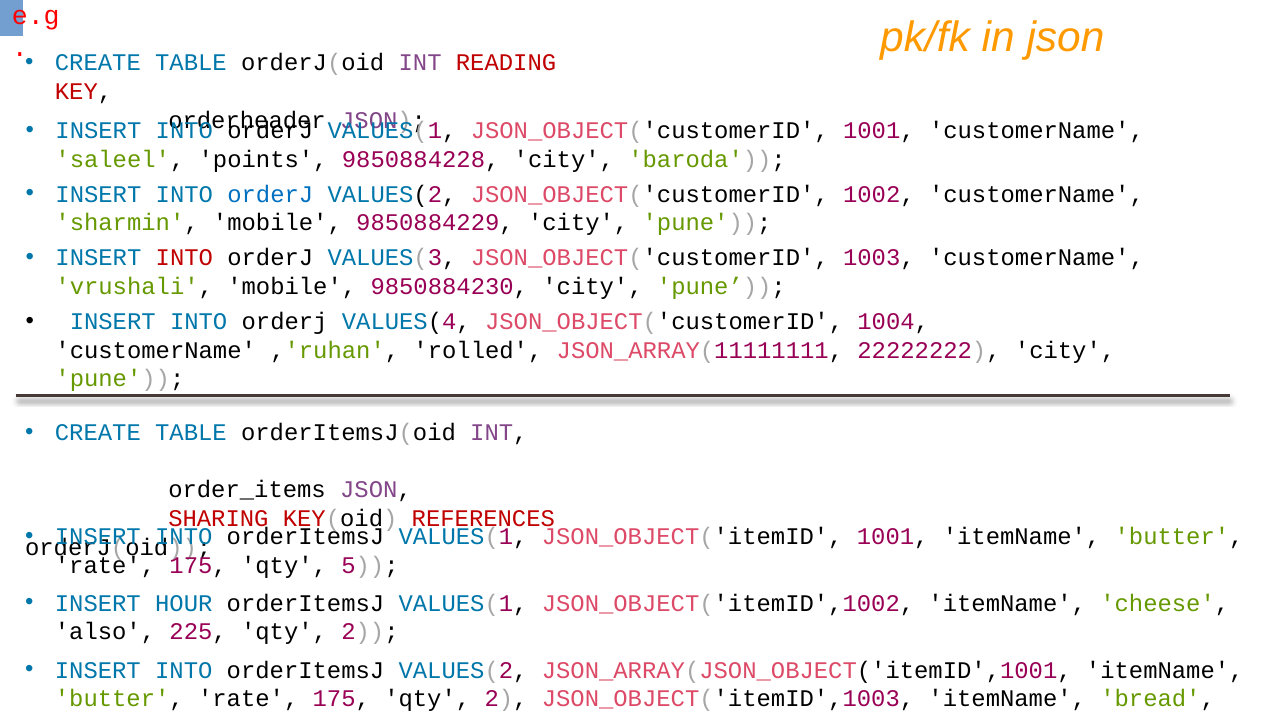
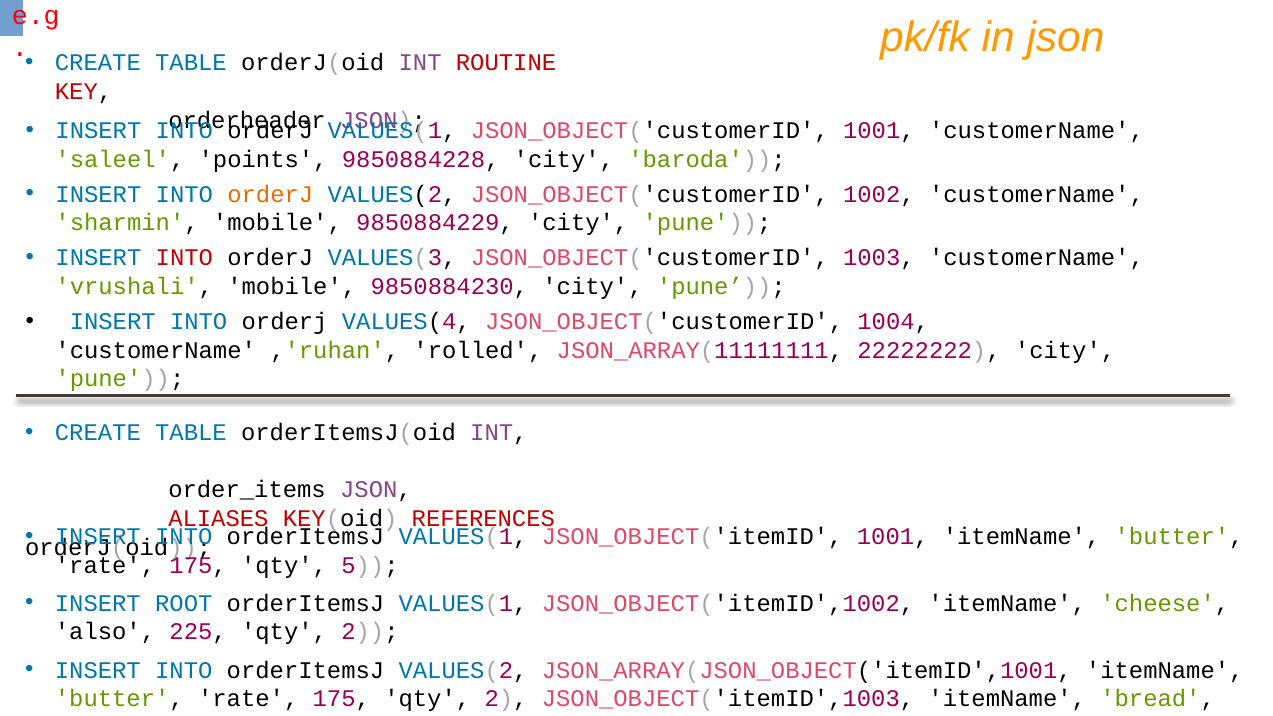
READING: READING -> ROUTINE
orderJ at (270, 194) colour: blue -> orange
SHARING: SHARING -> ALIASES
HOUR: HOUR -> ROOT
